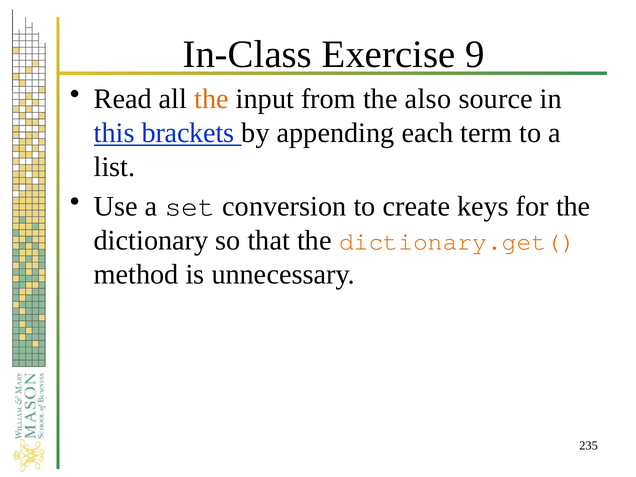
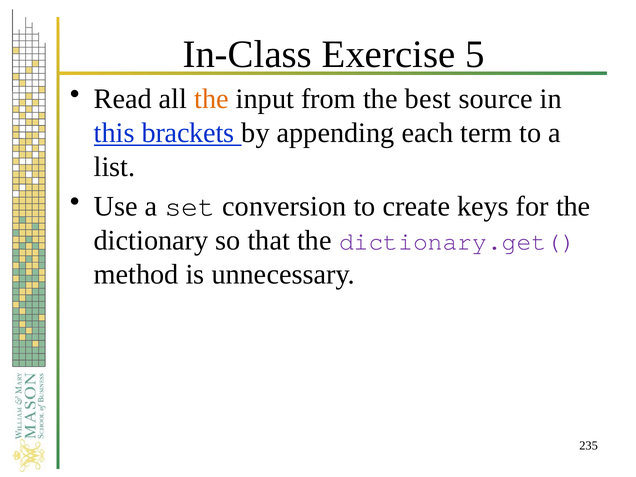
9: 9 -> 5
also: also -> best
dictionary.get( colour: orange -> purple
